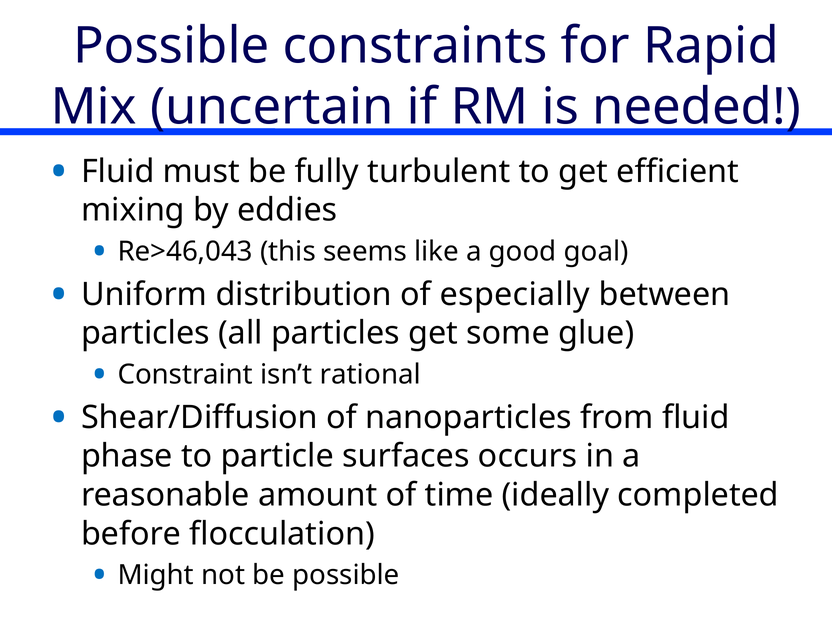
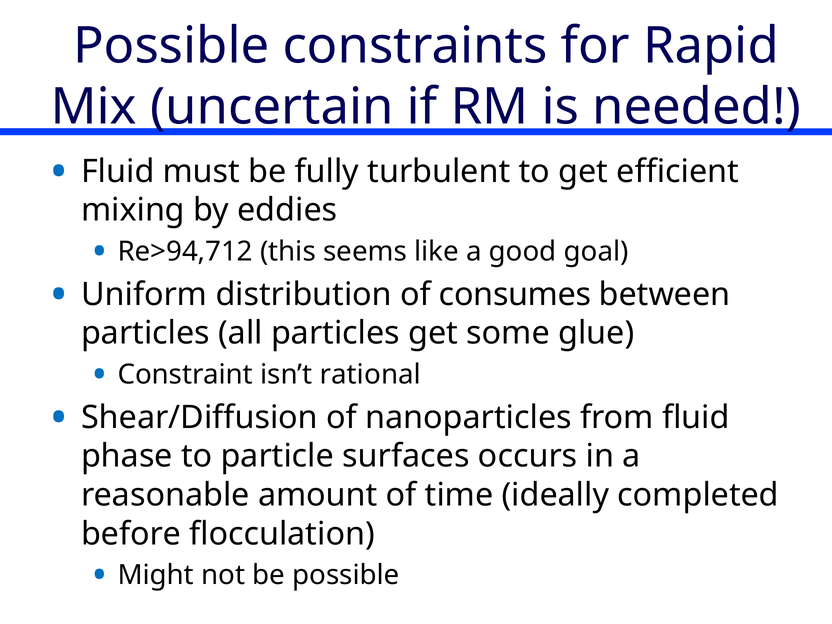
Re>46,043: Re>46,043 -> Re>94,712
especially: especially -> consumes
